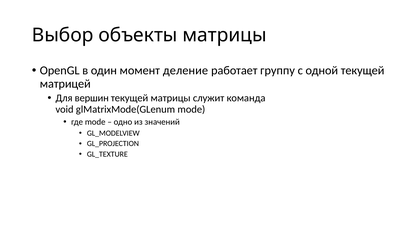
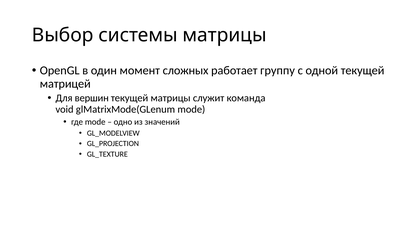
объекты: объекты -> системы
деление: деление -> сложных
